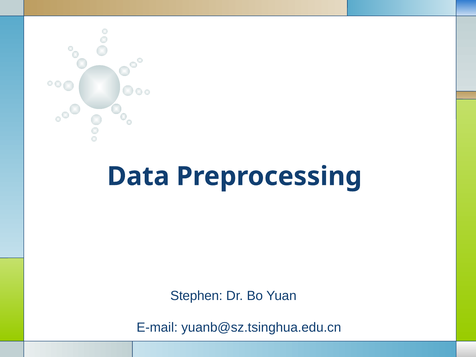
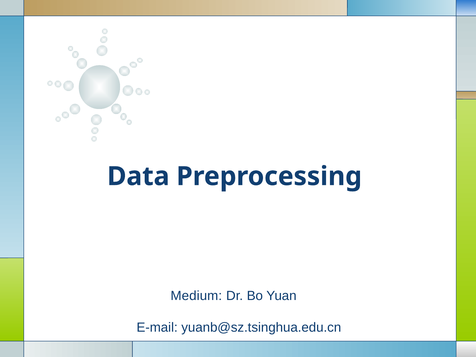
Stephen: Stephen -> Medium
